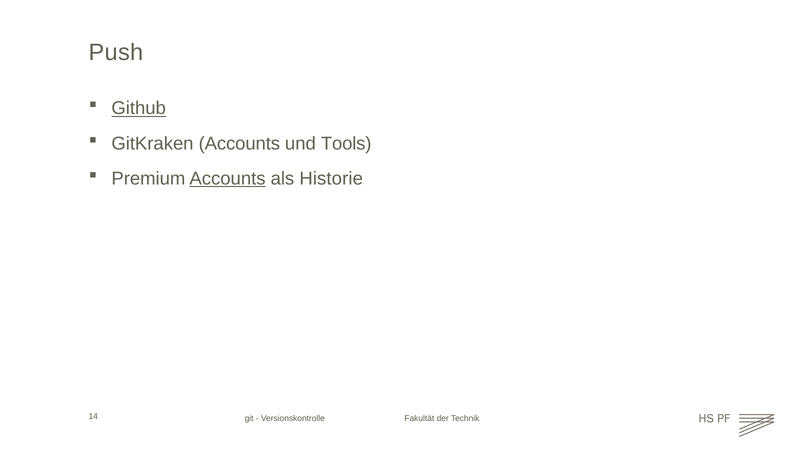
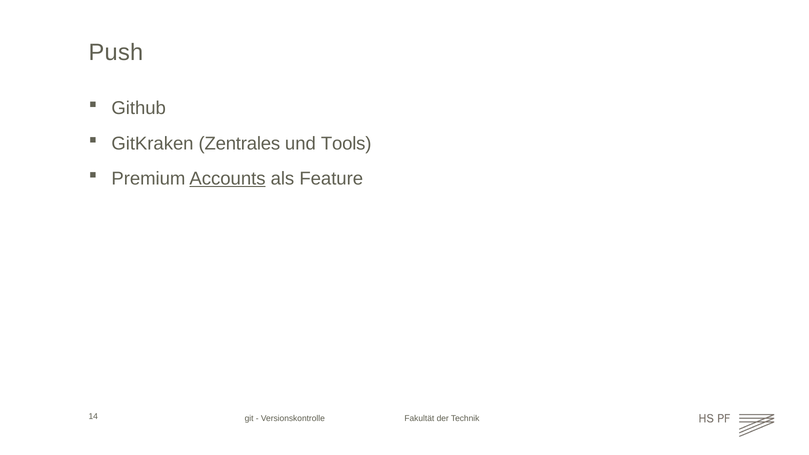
Github underline: present -> none
GitKraken Accounts: Accounts -> Zentrales
Historie: Historie -> Feature
